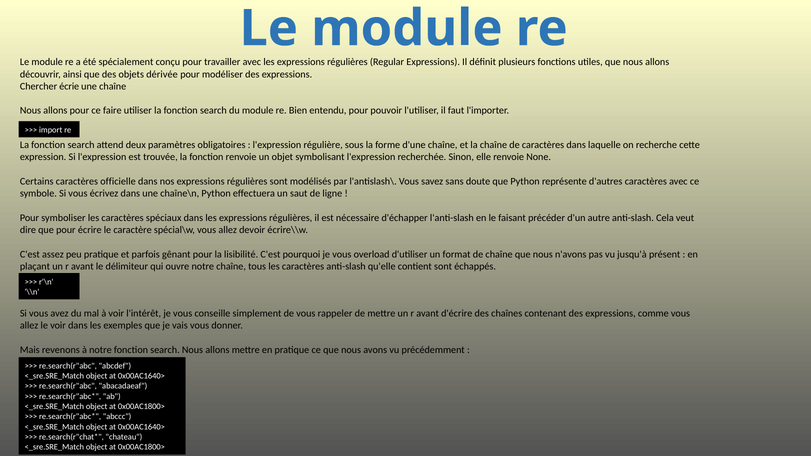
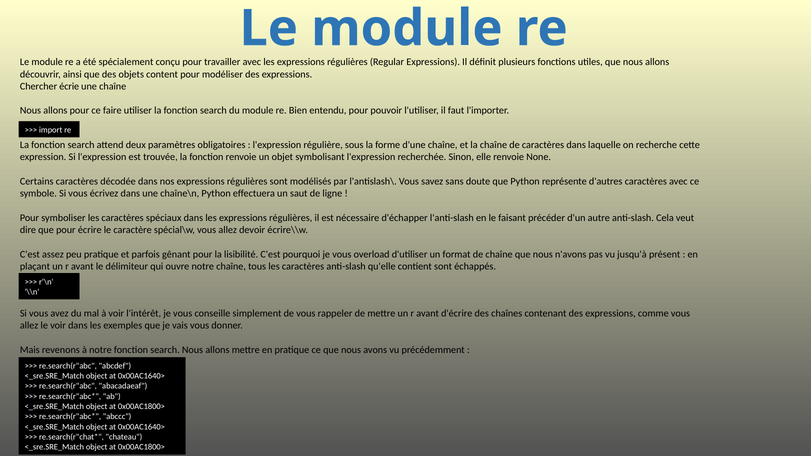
dérivée: dérivée -> content
officielle: officielle -> décodée
